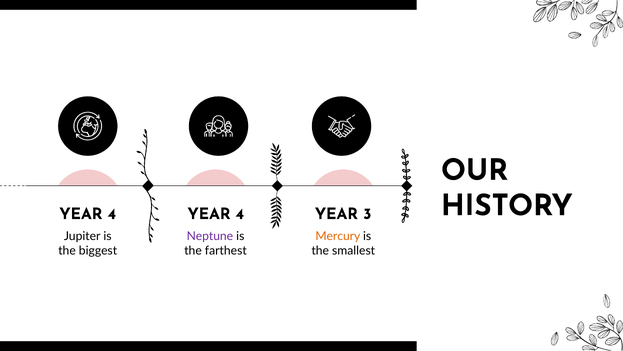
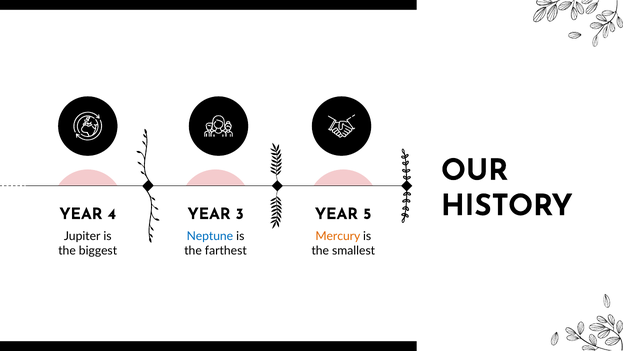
4 at (240, 214): 4 -> 3
3: 3 -> 5
Neptune colour: purple -> blue
